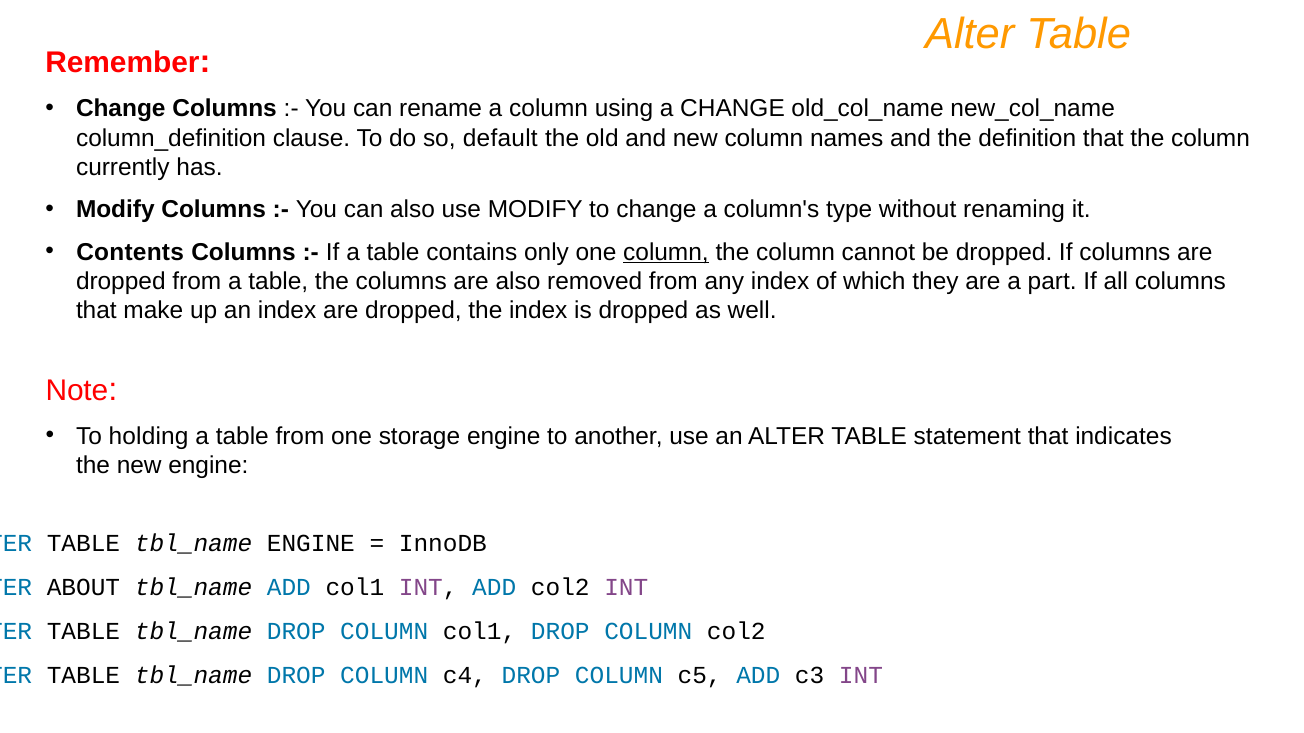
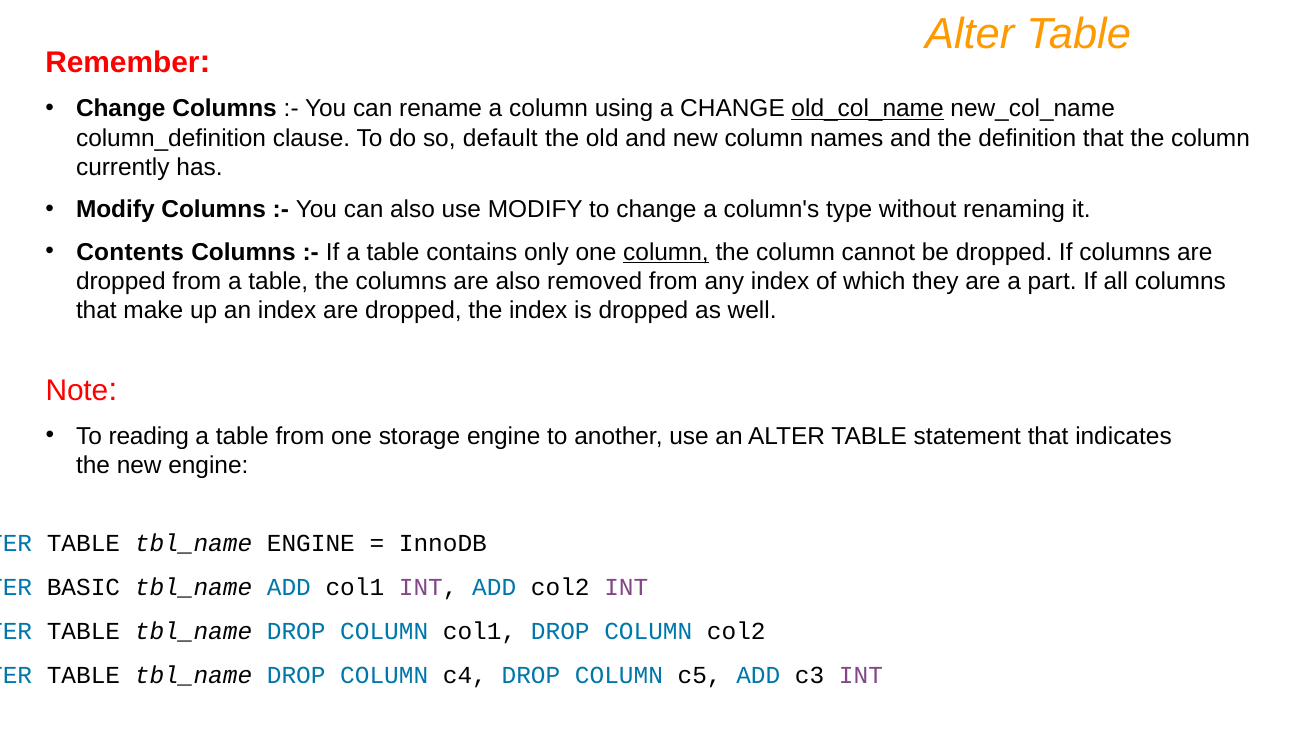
old_col_name underline: none -> present
holding: holding -> reading
ABOUT: ABOUT -> BASIC
